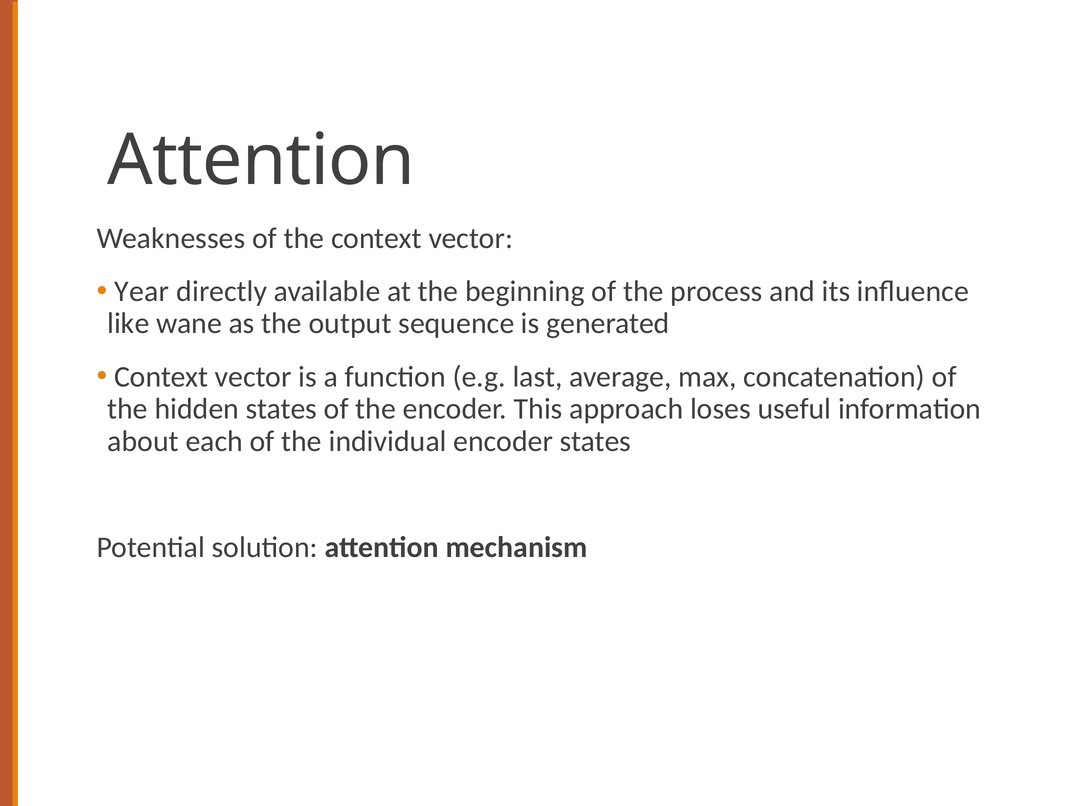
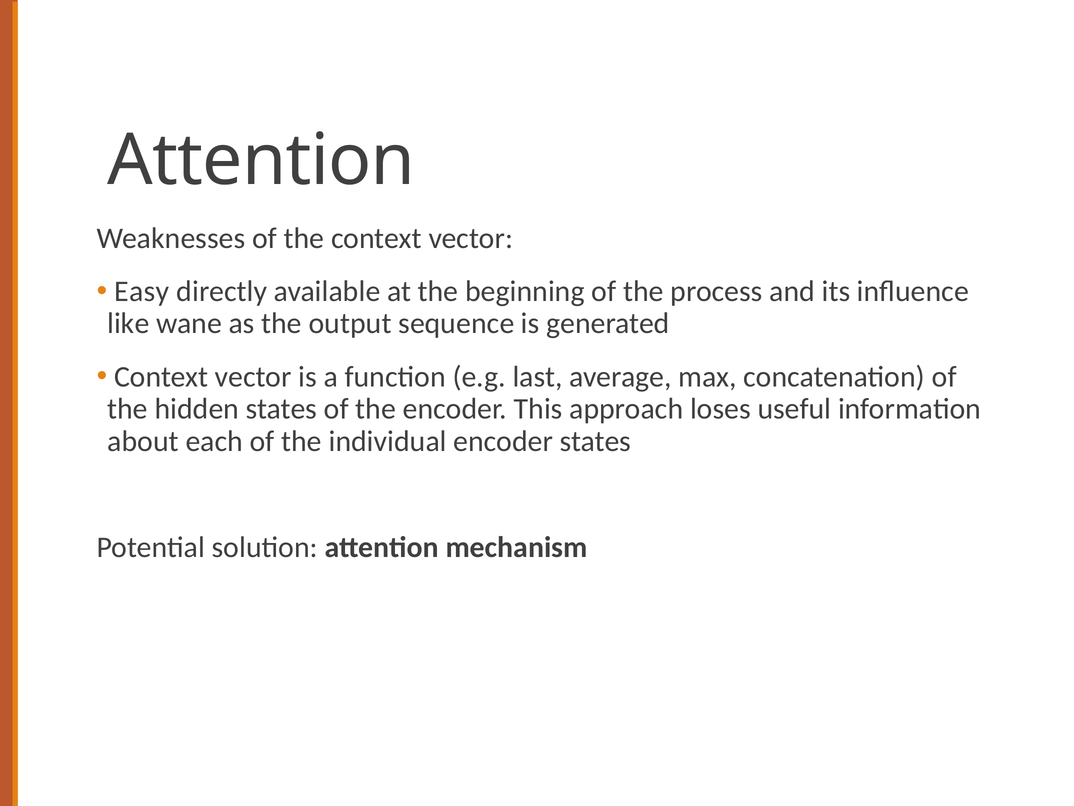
Year: Year -> Easy
